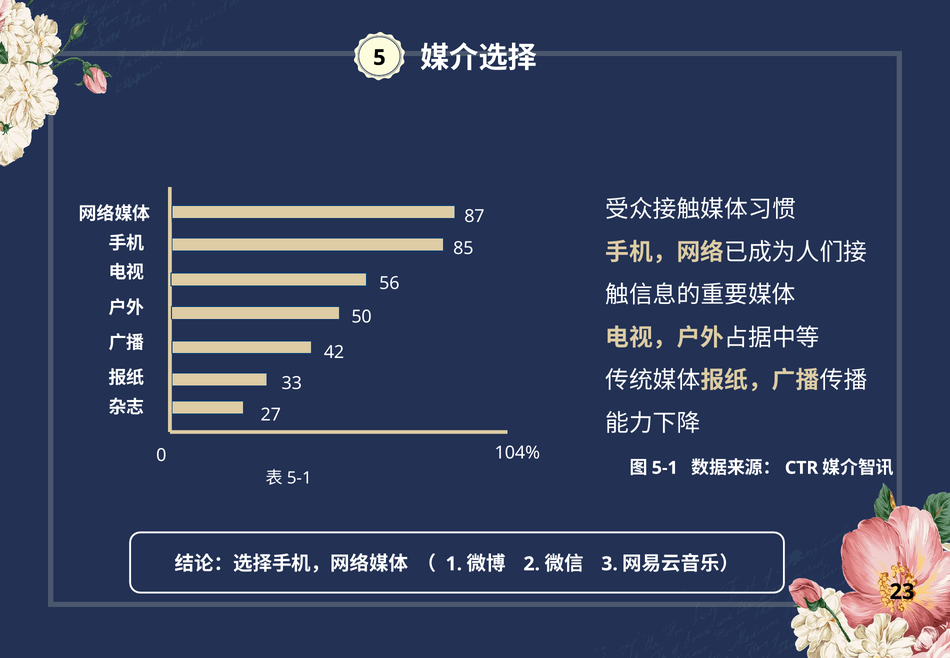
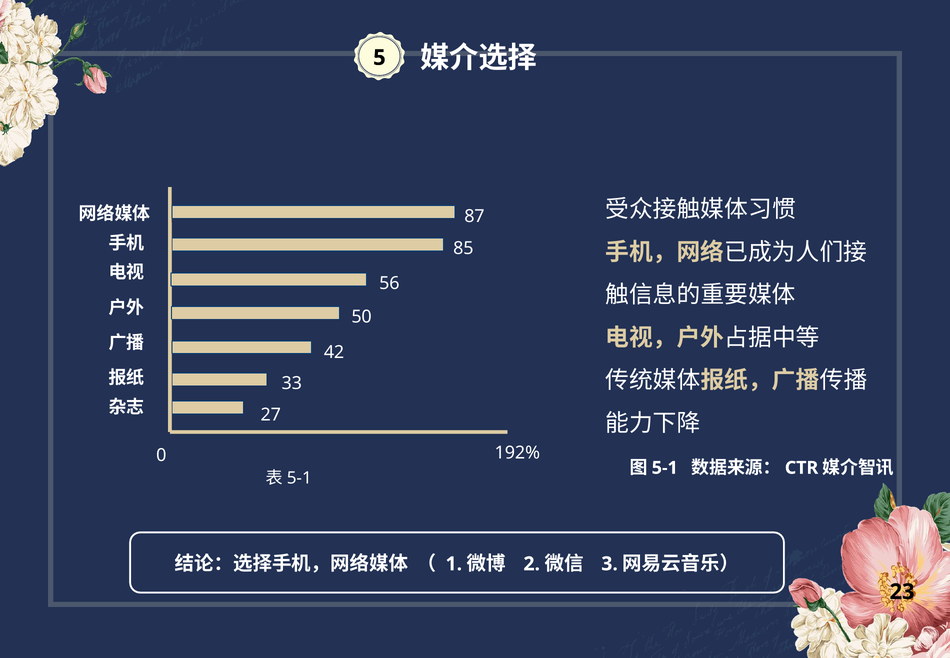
104%: 104% -> 192%
